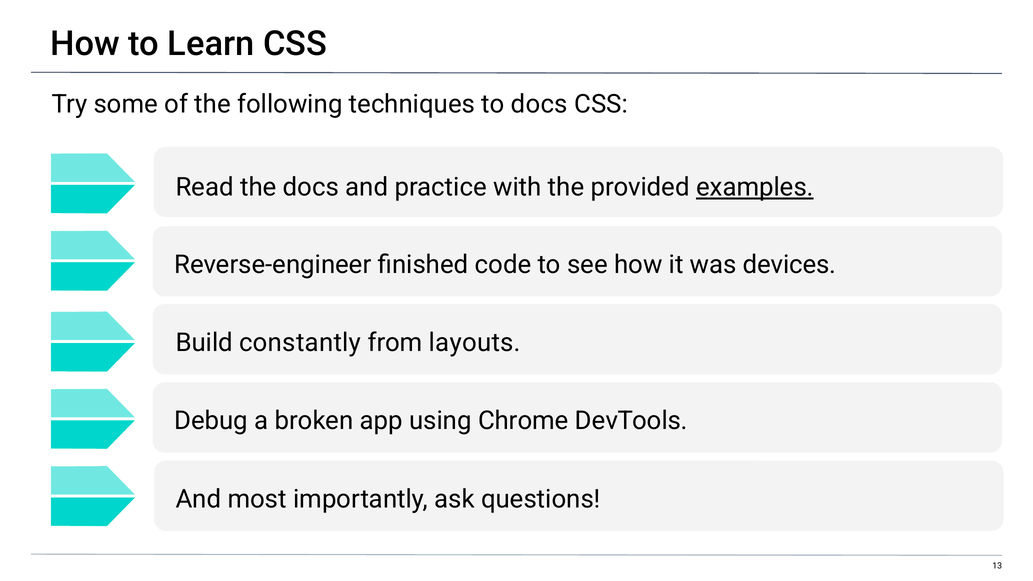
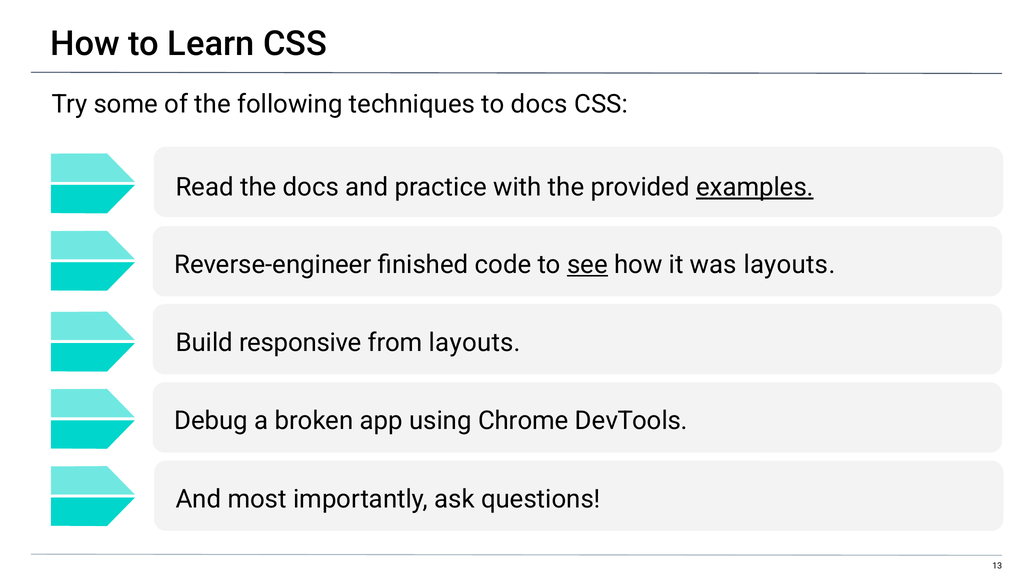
see underline: none -> present
was devices: devices -> layouts
constantly: constantly -> responsive
